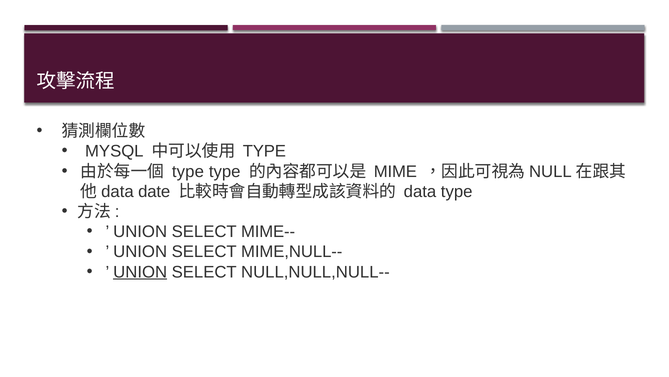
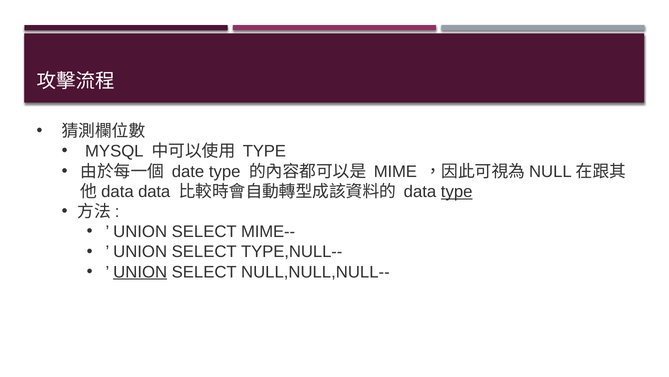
type at (188, 171): type -> date
date at (154, 191): date -> data
type at (457, 191) underline: none -> present
MIME,NULL--: MIME,NULL-- -> TYPE,NULL--
